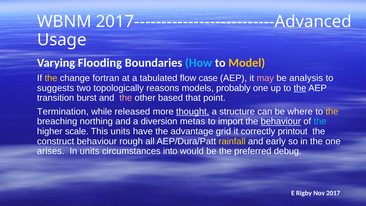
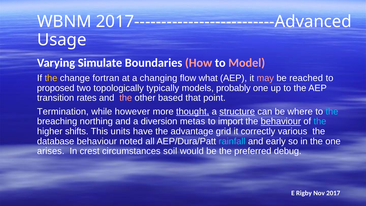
Flooding: Flooding -> Simulate
How colour: light blue -> pink
Model colour: yellow -> pink
tabulated: tabulated -> changing
case: case -> what
analysis: analysis -> reached
suggests: suggests -> proposed
reasons: reasons -> typically
the at (300, 88) underline: present -> none
burst: burst -> rates
released: released -> however
structure underline: none -> present
the at (332, 112) colour: yellow -> light blue
scale: scale -> shifts
printout: printout -> various
construct: construct -> database
rough: rough -> noted
rainfall colour: yellow -> light blue
In units: units -> crest
into: into -> soil
